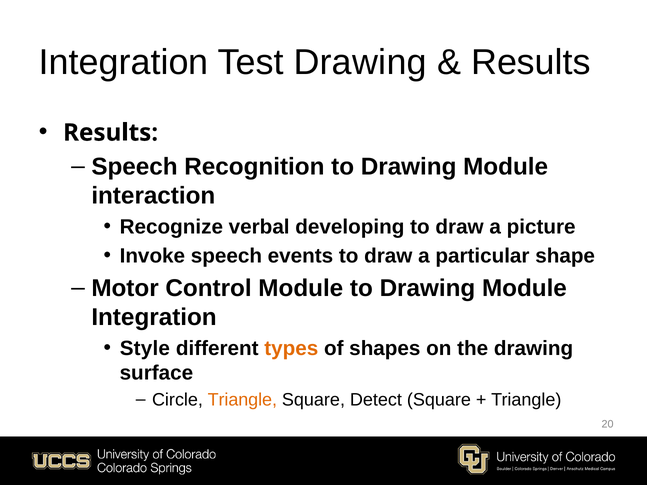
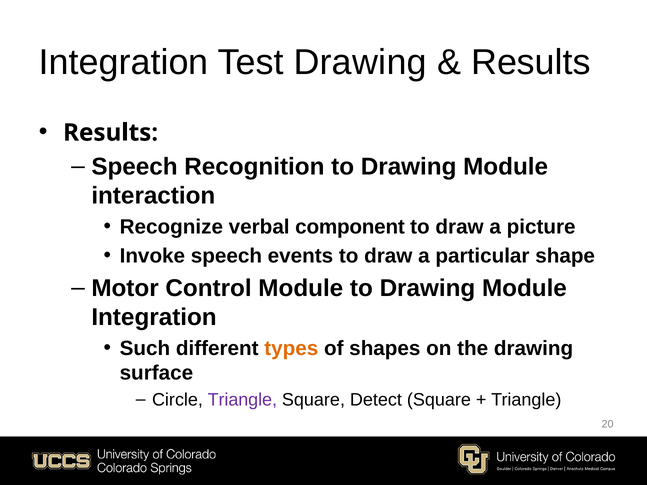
developing: developing -> component
Style: Style -> Such
Triangle at (242, 400) colour: orange -> purple
